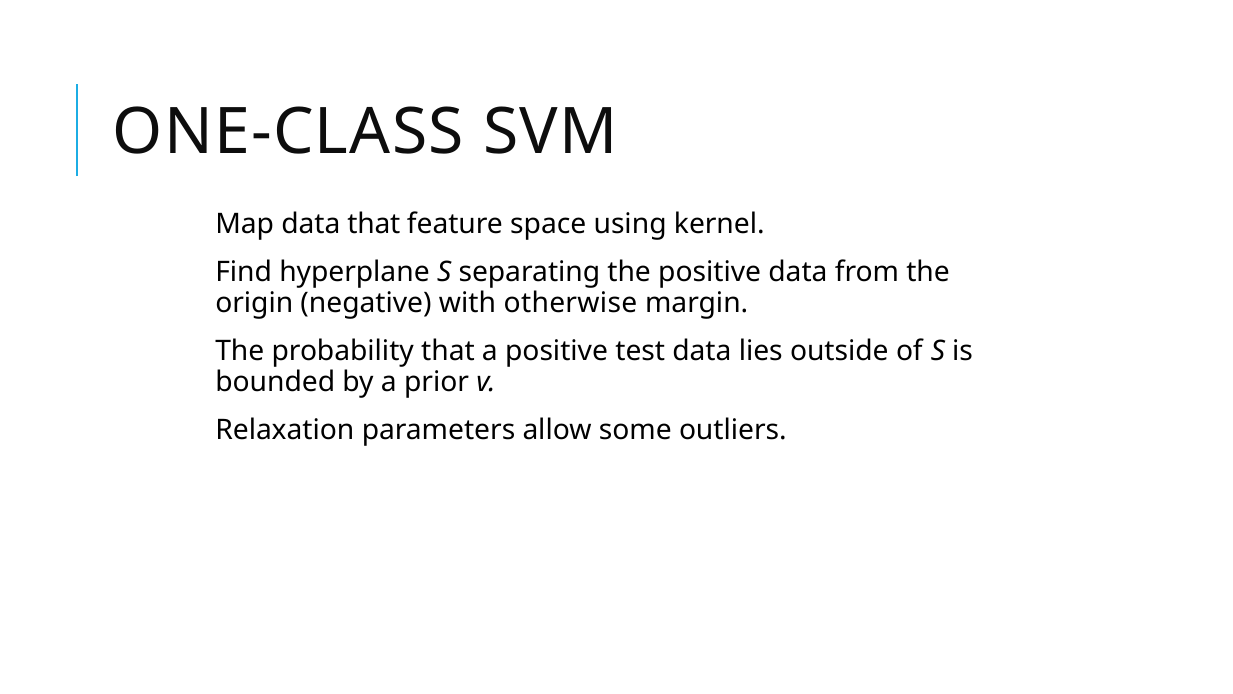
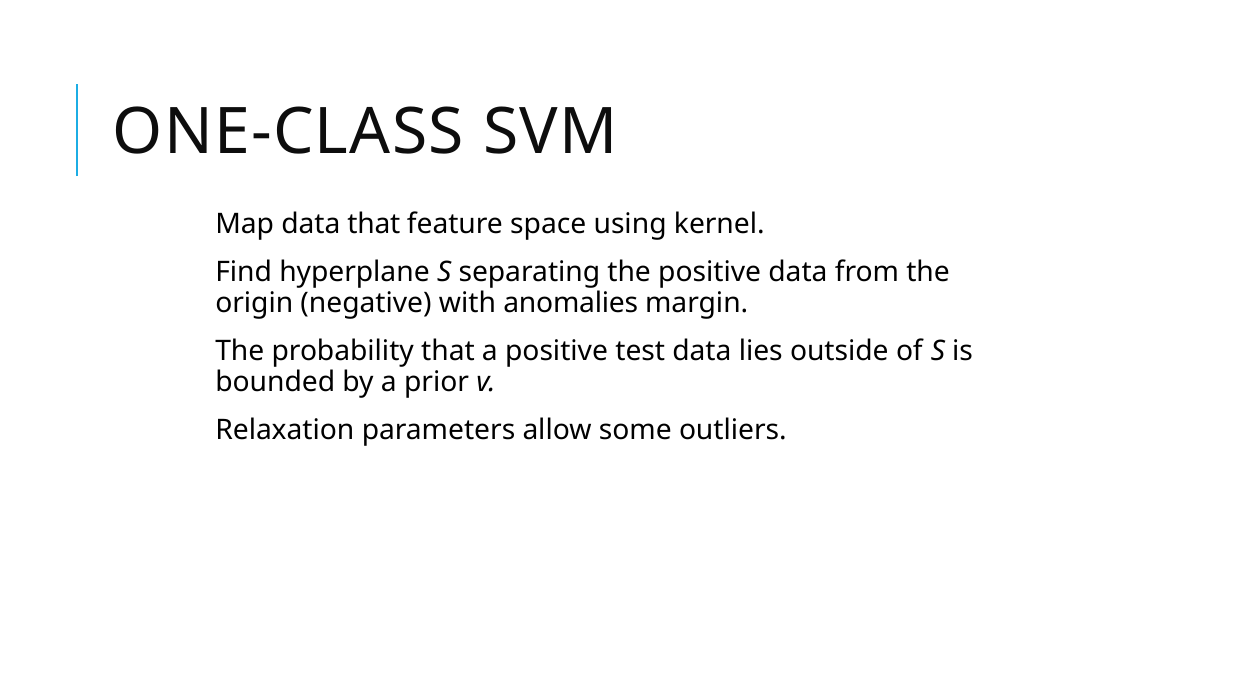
otherwise: otherwise -> anomalies
